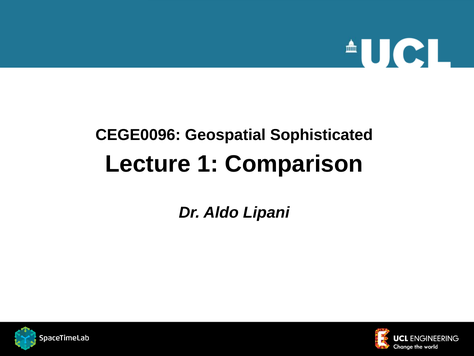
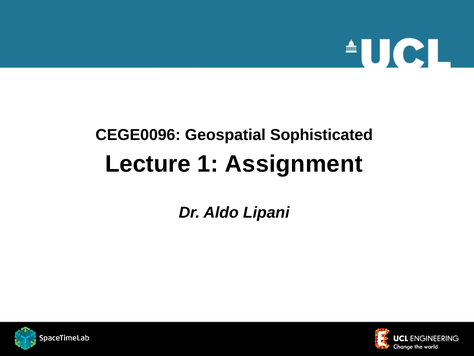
Comparison: Comparison -> Assignment
